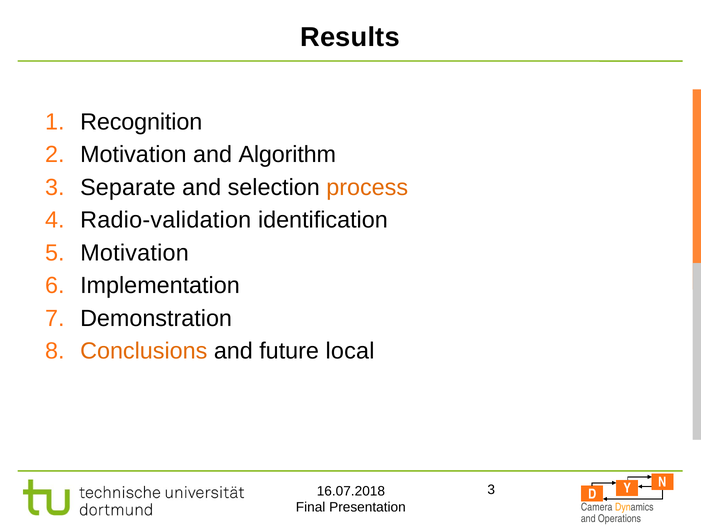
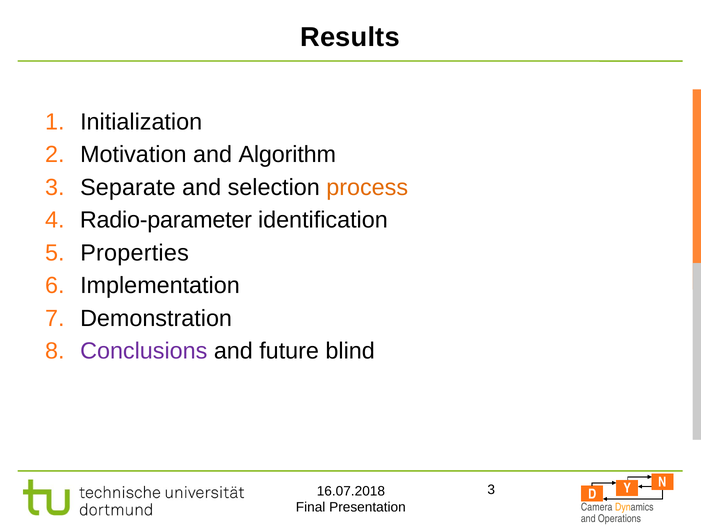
Recognition: Recognition -> Initialization
Radio-validation: Radio-validation -> Radio-parameter
Motivation at (135, 253): Motivation -> Properties
Conclusions colour: orange -> purple
local: local -> blind
